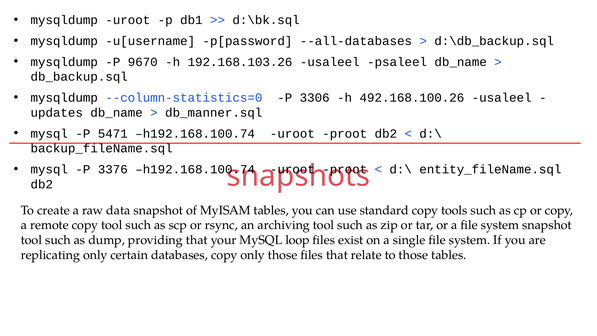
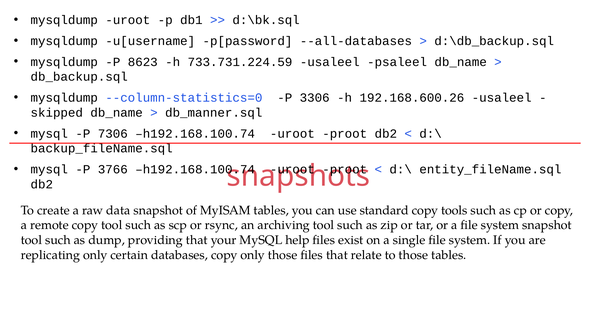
9670: 9670 -> 8623
192.168.103.26: 192.168.103.26 -> 733.731.224.59
492.168.100.26: 492.168.100.26 -> 192.168.600.26
updates: updates -> skipped
5471: 5471 -> 7306
3376: 3376 -> 3766
loop: loop -> help
